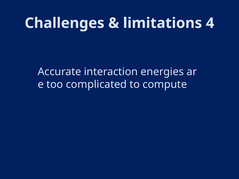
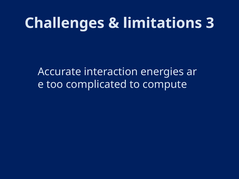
4: 4 -> 3
